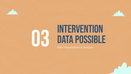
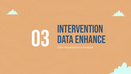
possible: possible -> enhance
